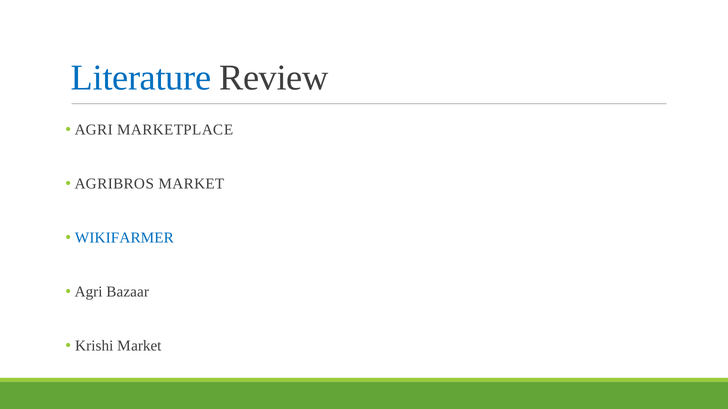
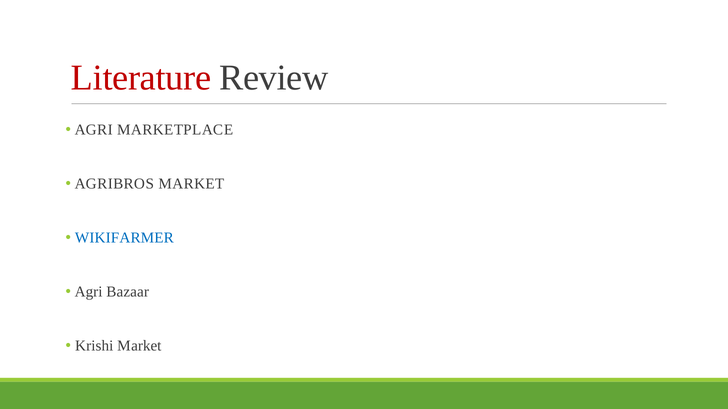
Literature colour: blue -> red
